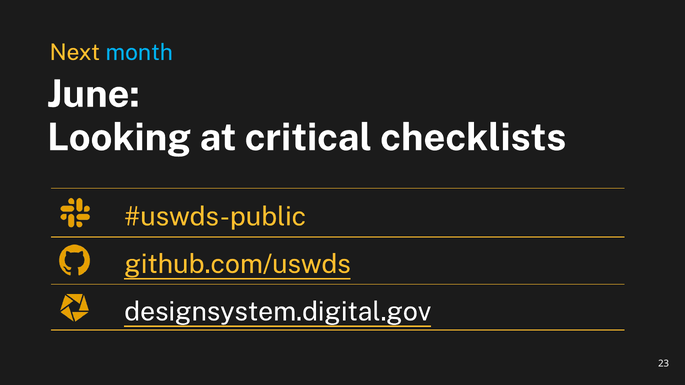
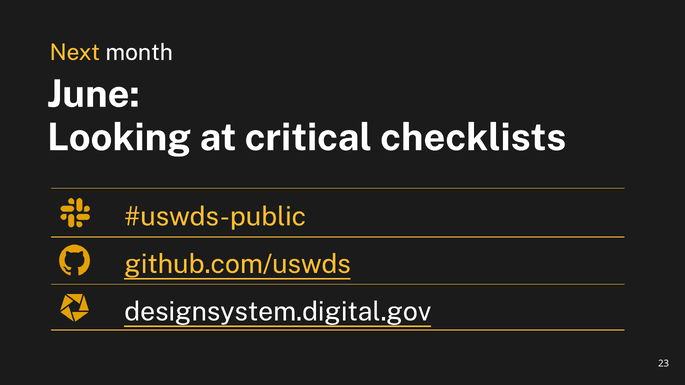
month colour: light blue -> white
